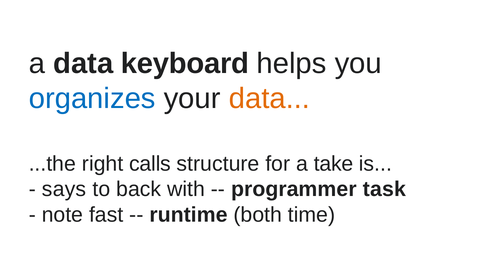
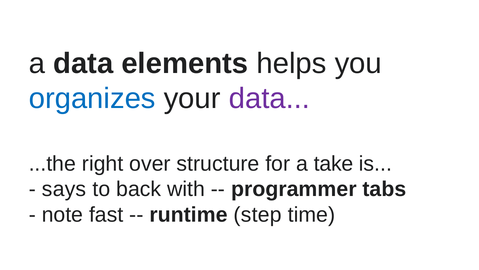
keyboard: keyboard -> elements
data at (269, 98) colour: orange -> purple
calls: calls -> over
task: task -> tabs
both: both -> step
